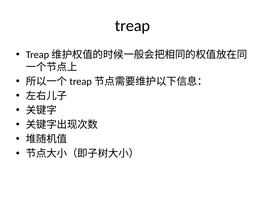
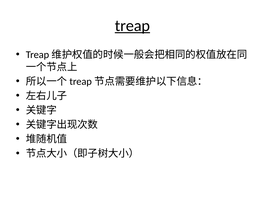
treap underline: none -> present
